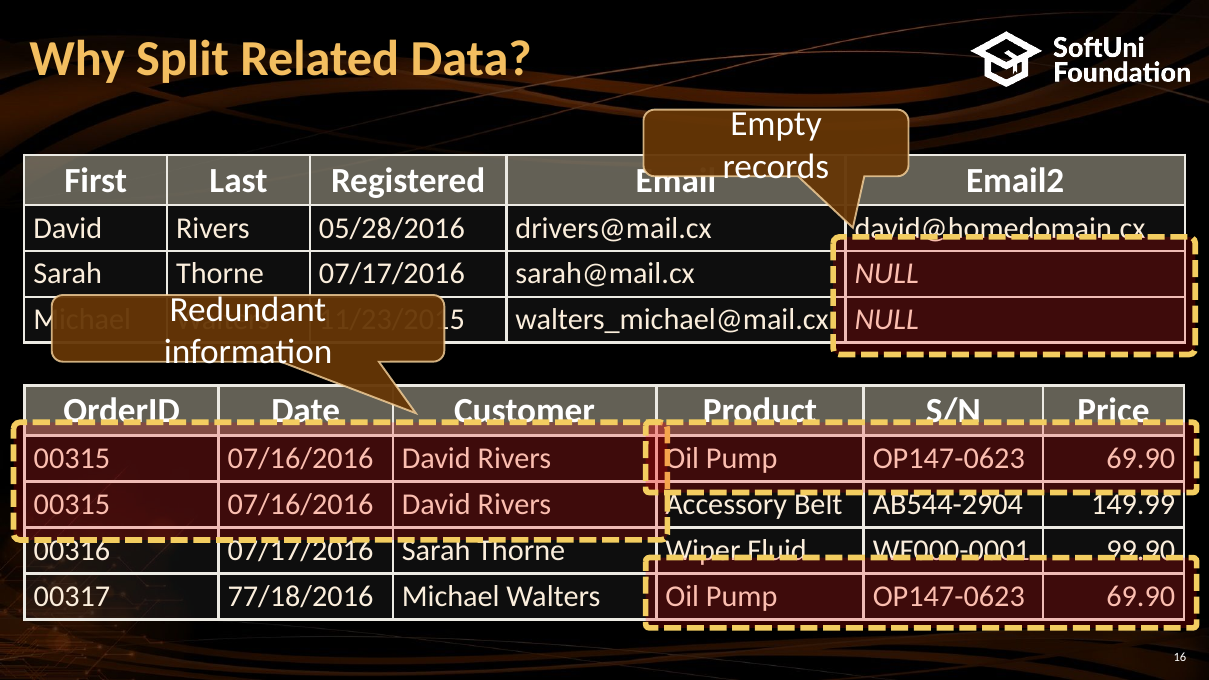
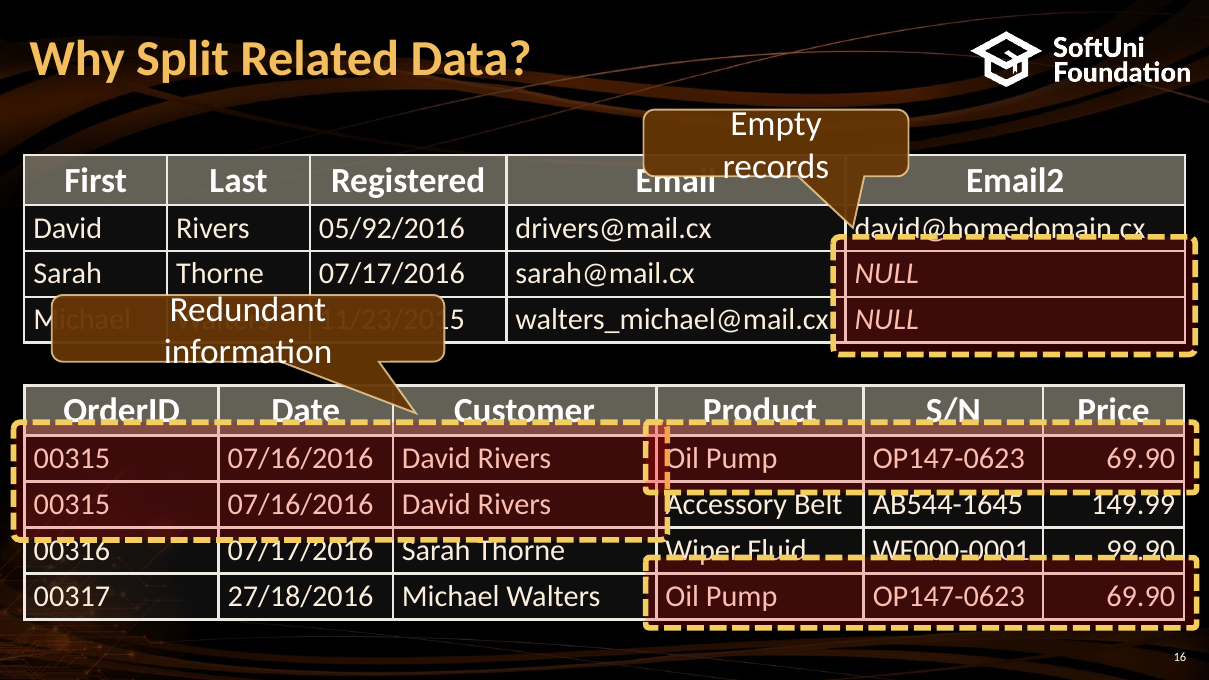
05/28/2016: 05/28/2016 -> 05/92/2016
AB544-2904: AB544-2904 -> AB544-1645
77/18/2016: 77/18/2016 -> 27/18/2016
